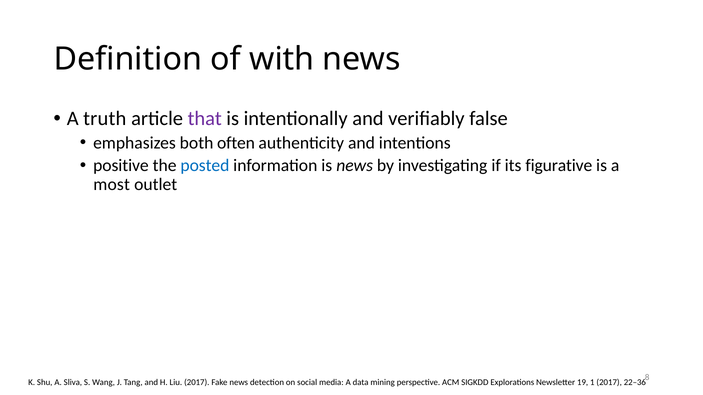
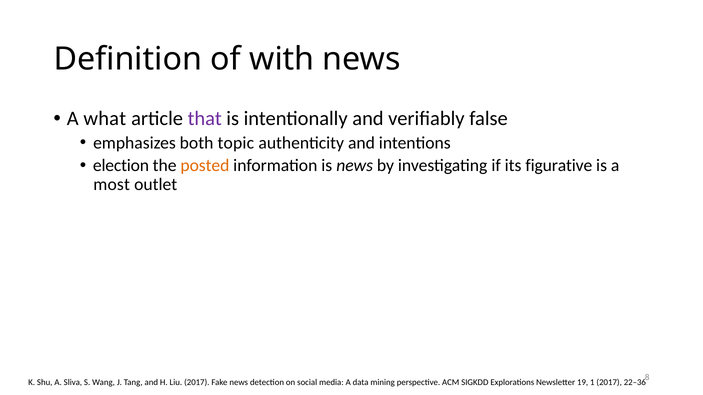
truth: truth -> what
often: often -> topic
positive: positive -> election
posted colour: blue -> orange
